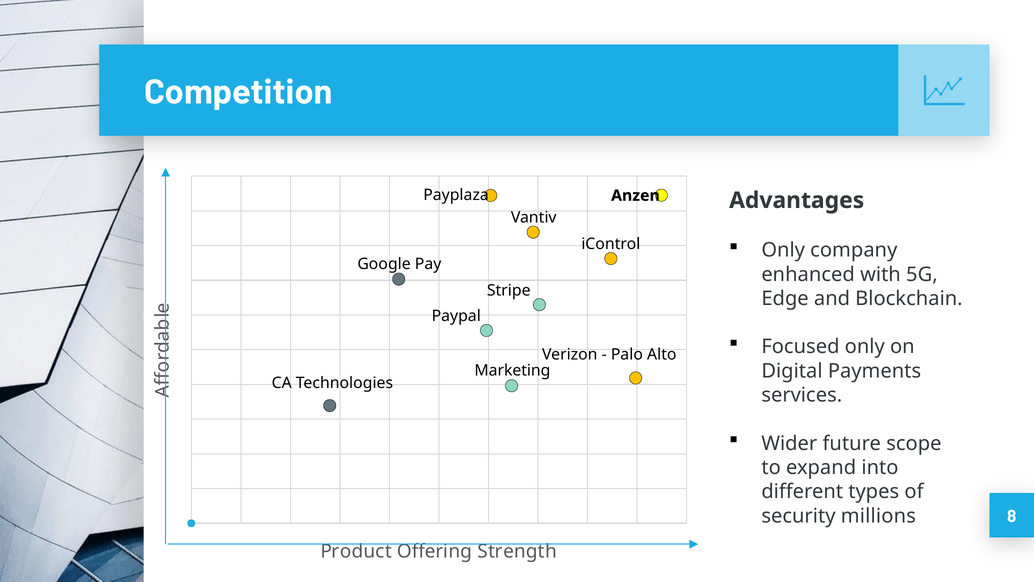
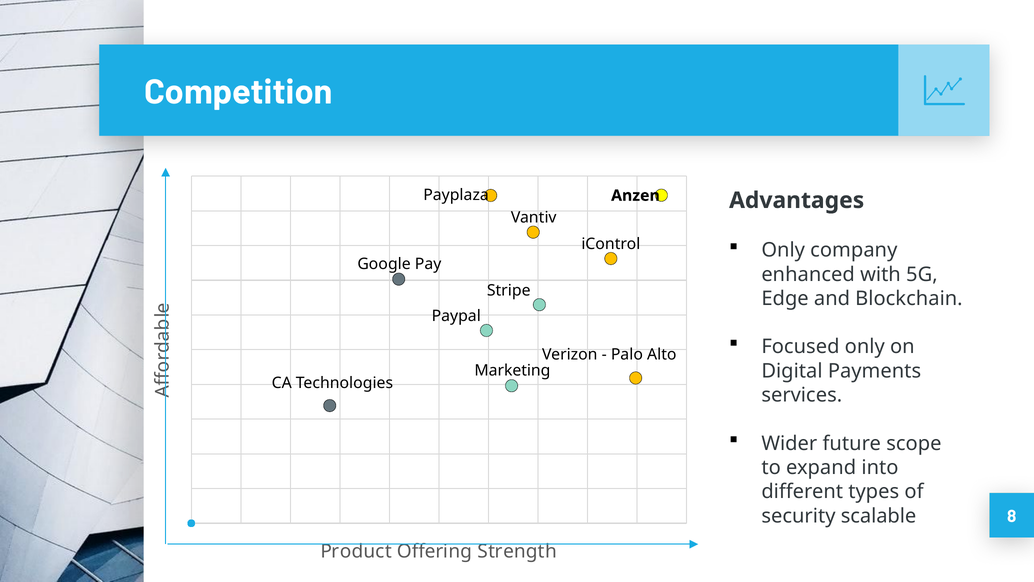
millions: millions -> scalable
